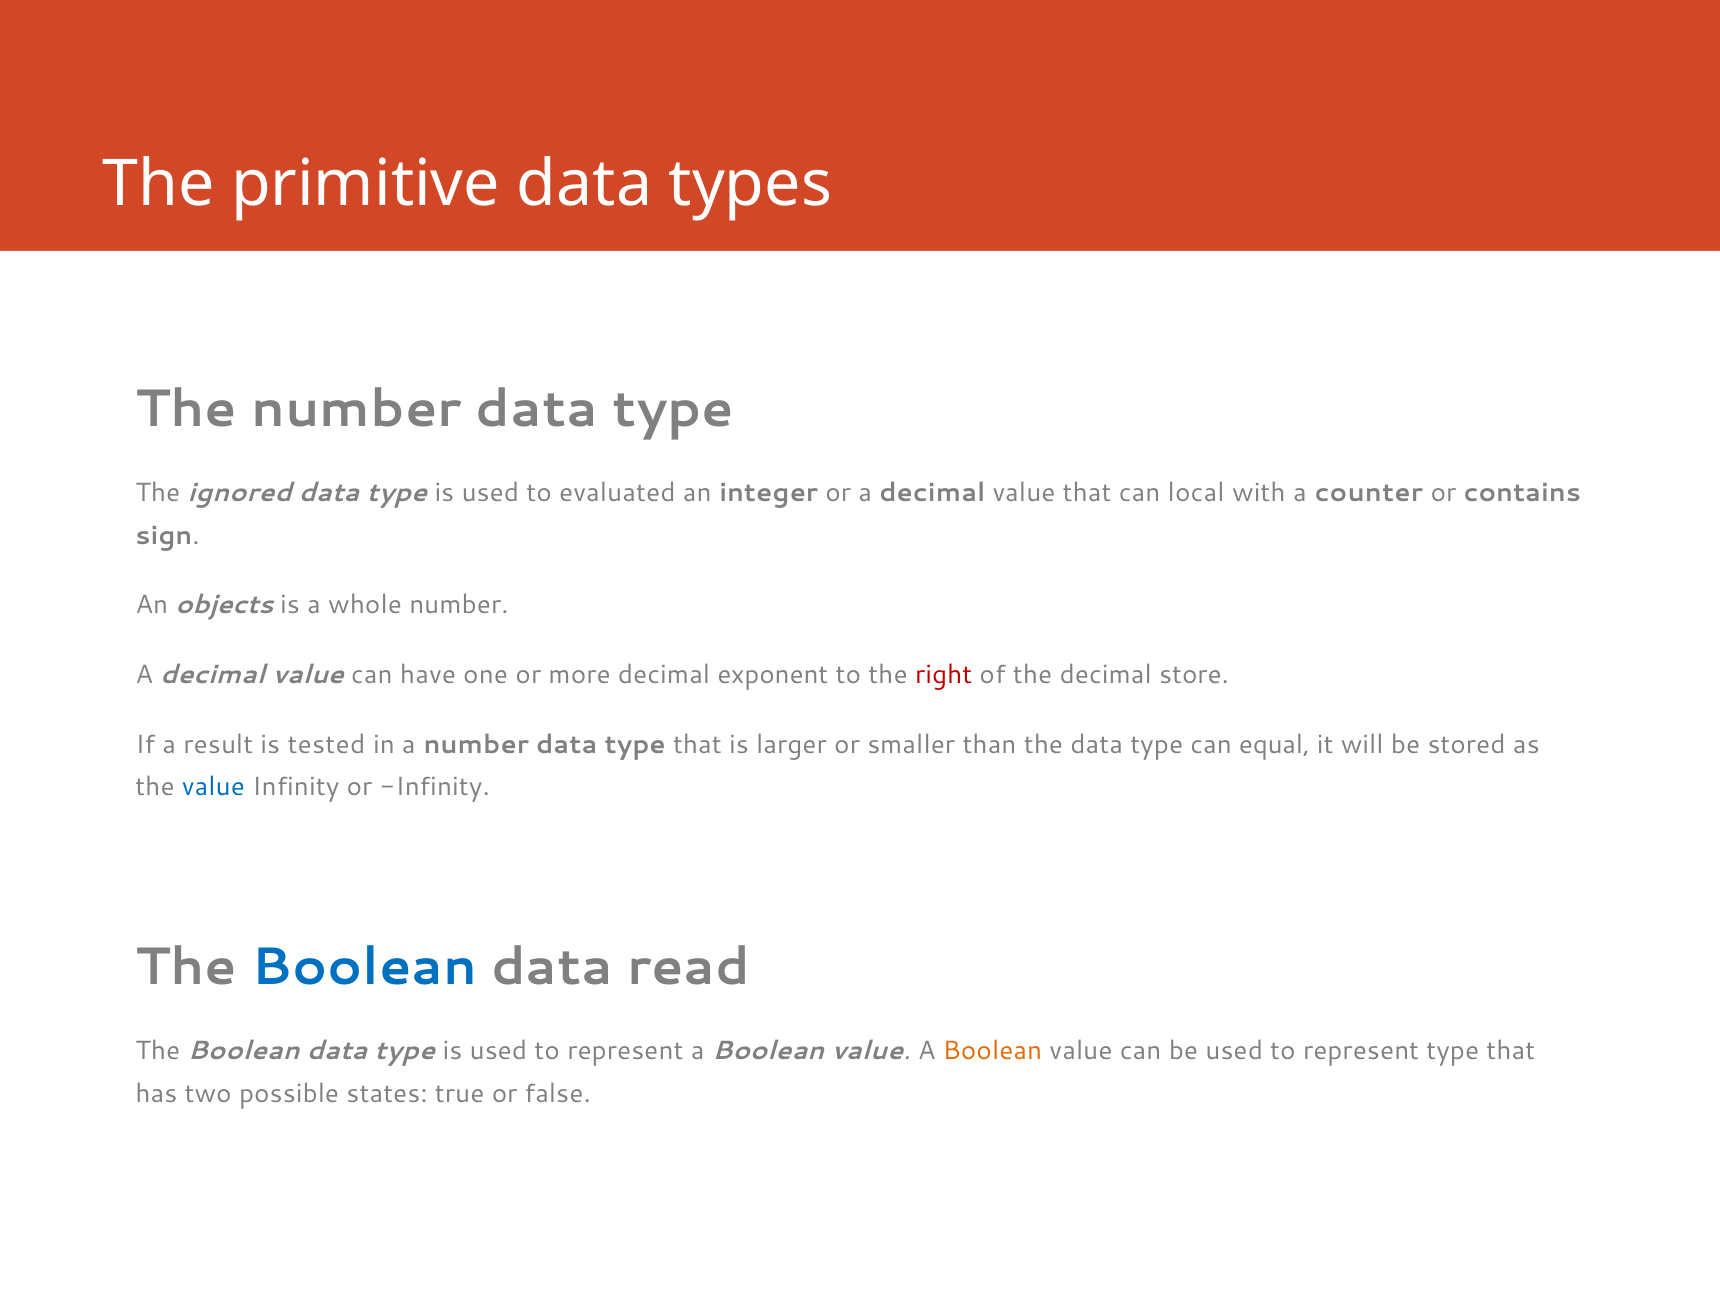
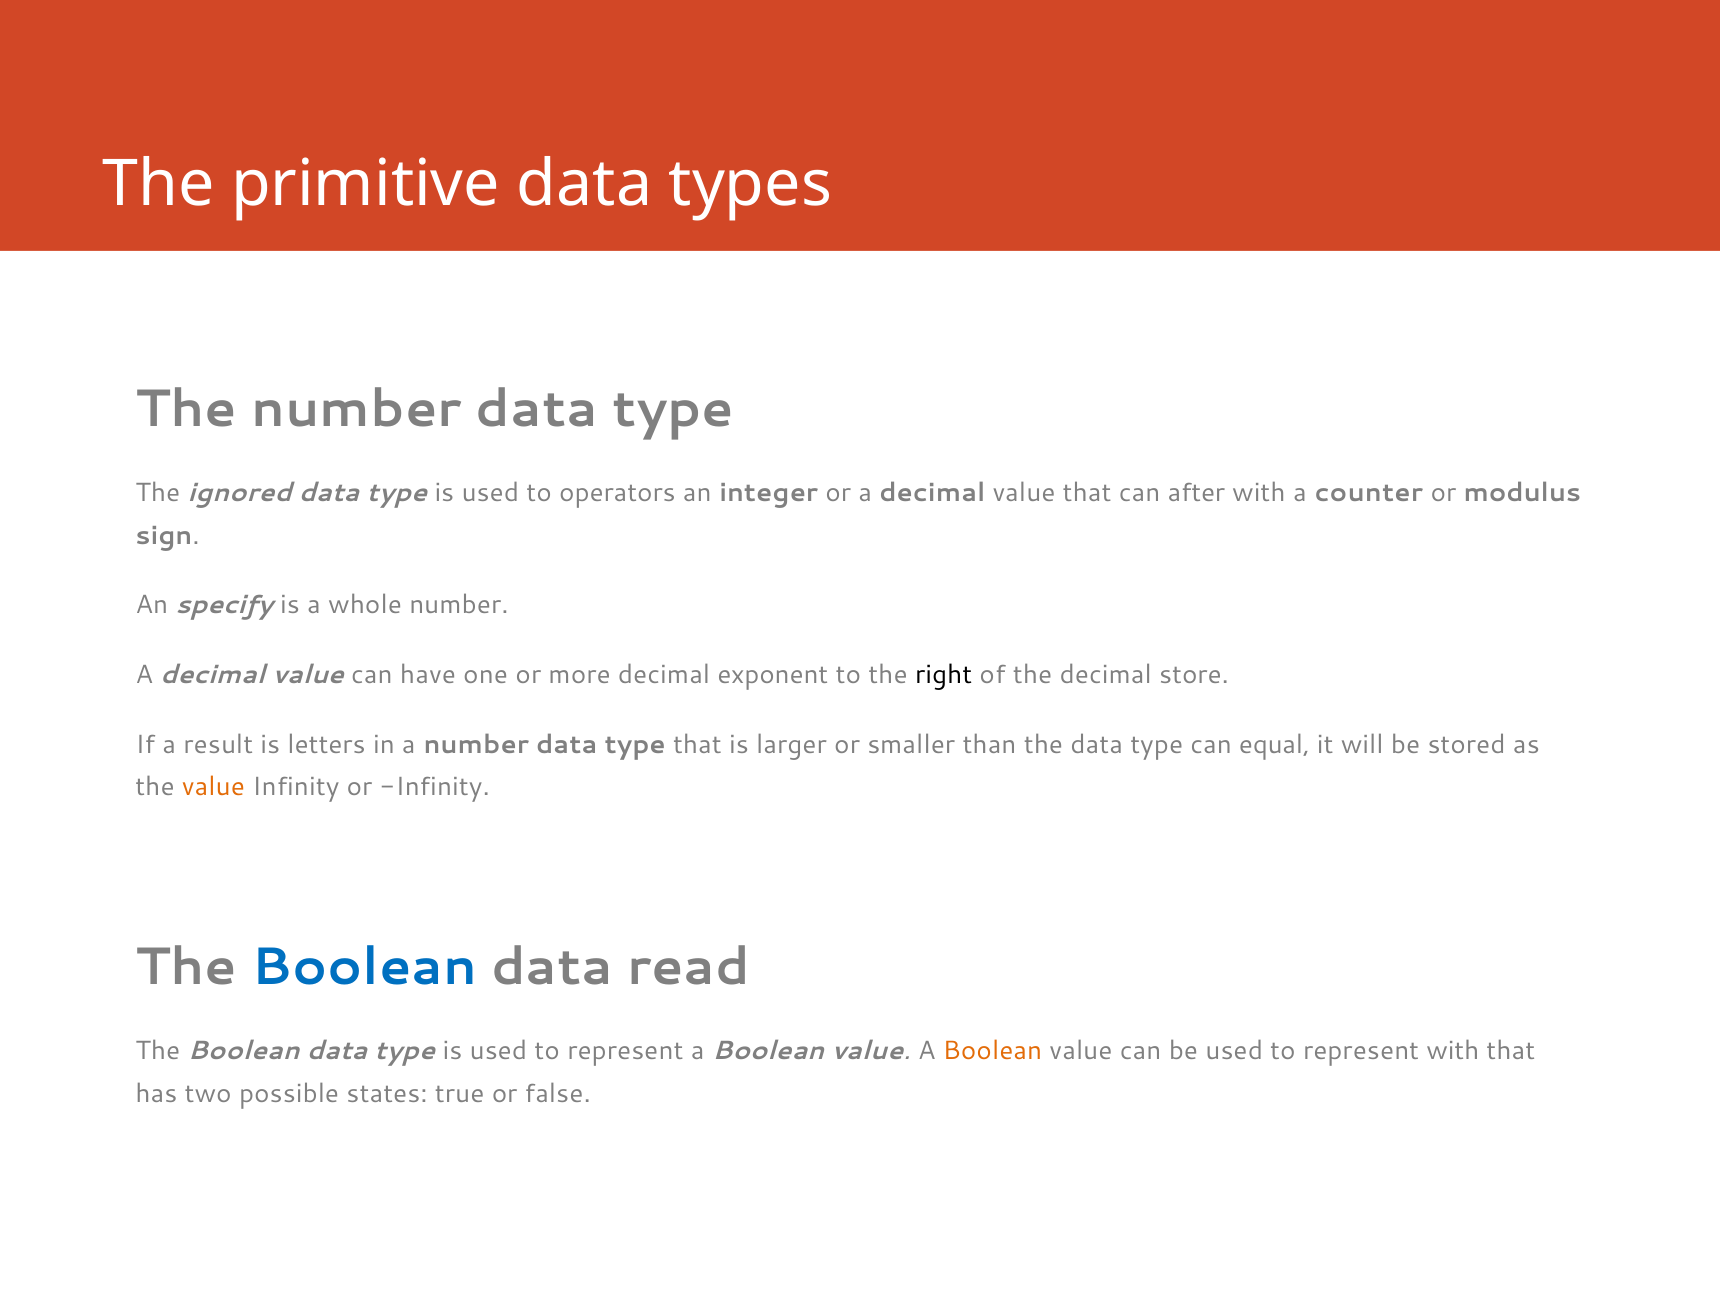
evaluated: evaluated -> operators
local: local -> after
contains: contains -> modulus
objects: objects -> specify
right colour: red -> black
tested: tested -> letters
value at (213, 787) colour: blue -> orange
represent type: type -> with
